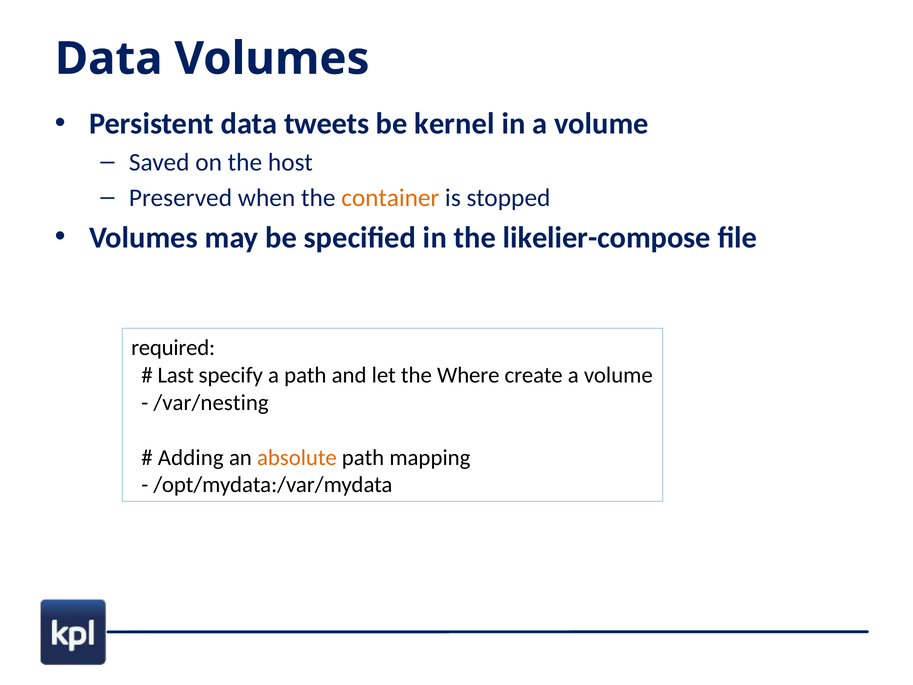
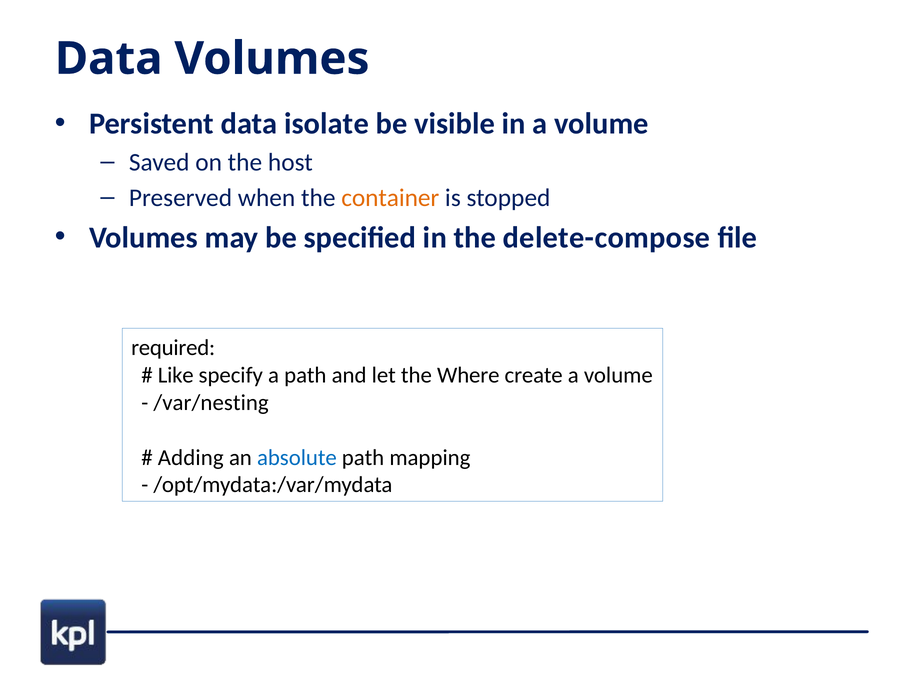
tweets: tweets -> isolate
kernel: kernel -> visible
likelier-compose: likelier-compose -> delete-compose
Last: Last -> Like
absolute colour: orange -> blue
